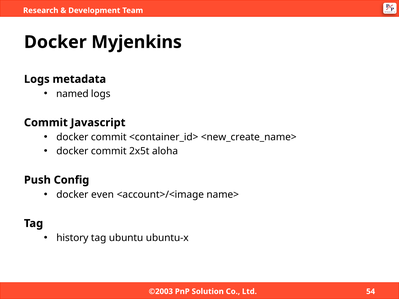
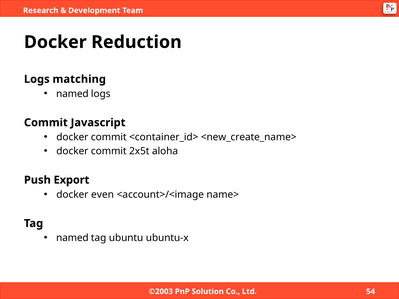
Myjenkins: Myjenkins -> Reduction
metadata: metadata -> matching
Config: Config -> Export
history at (72, 238): history -> named
